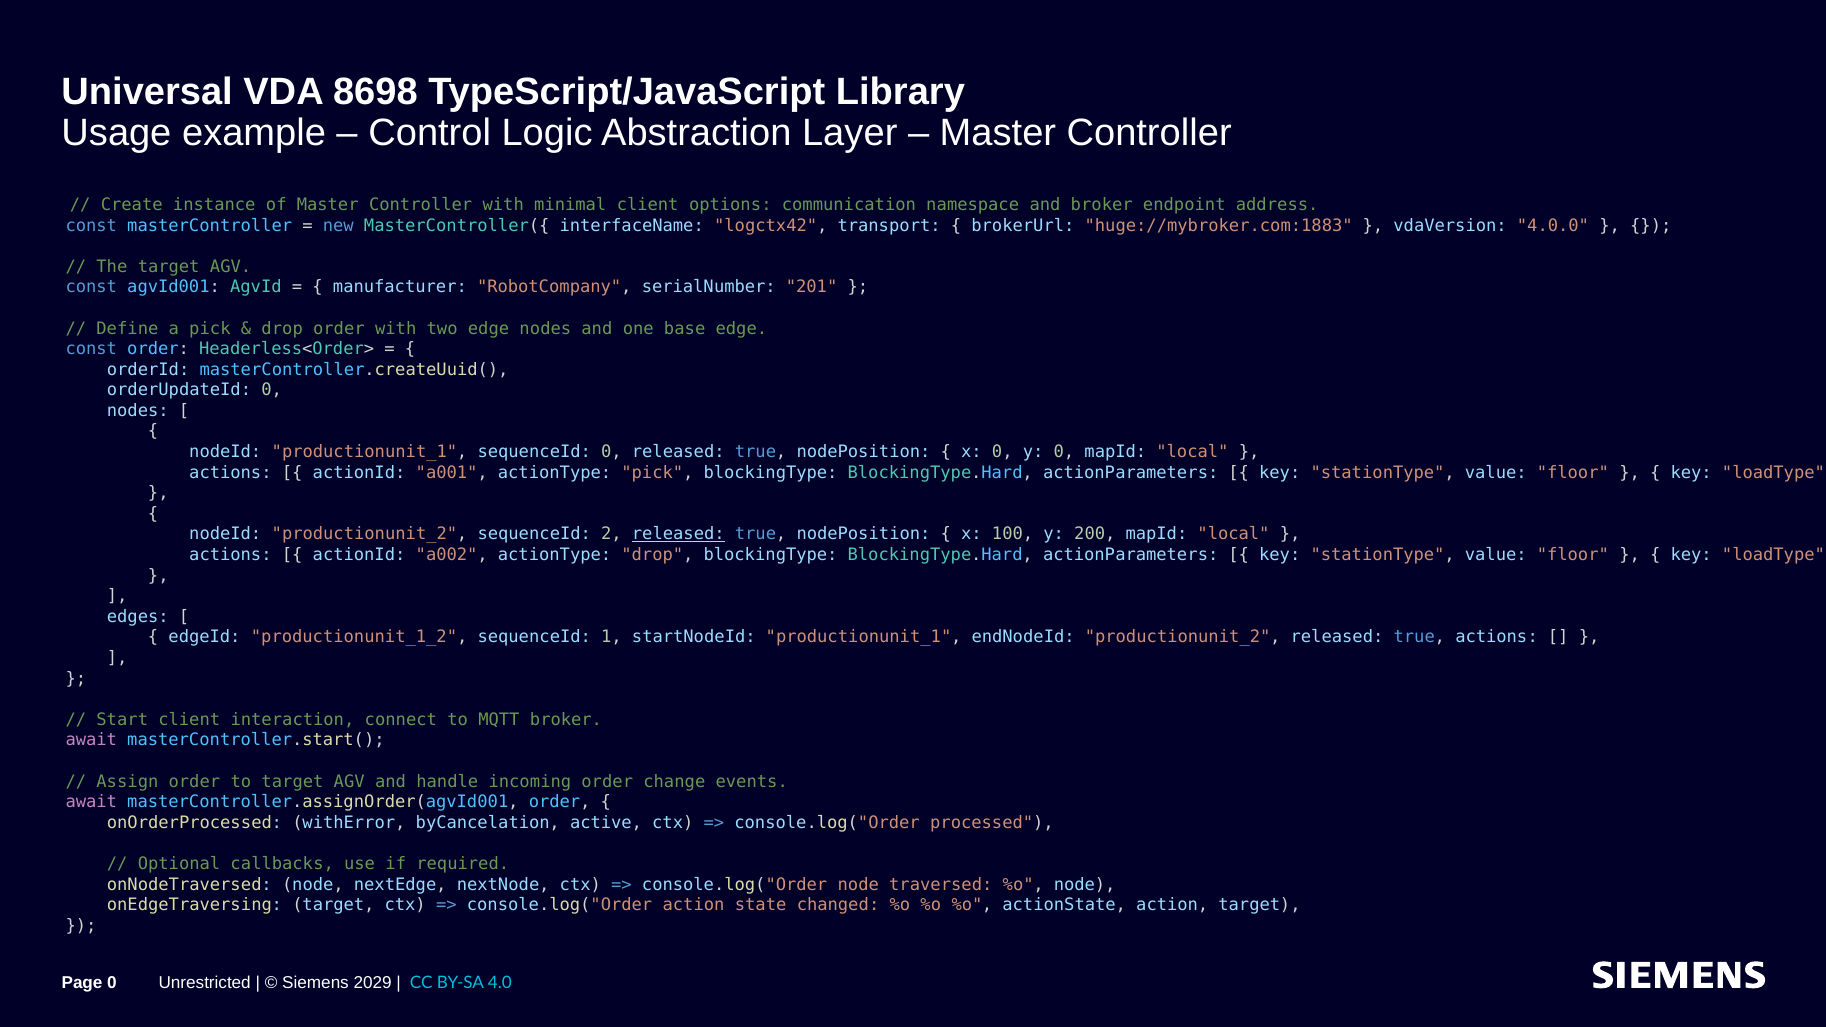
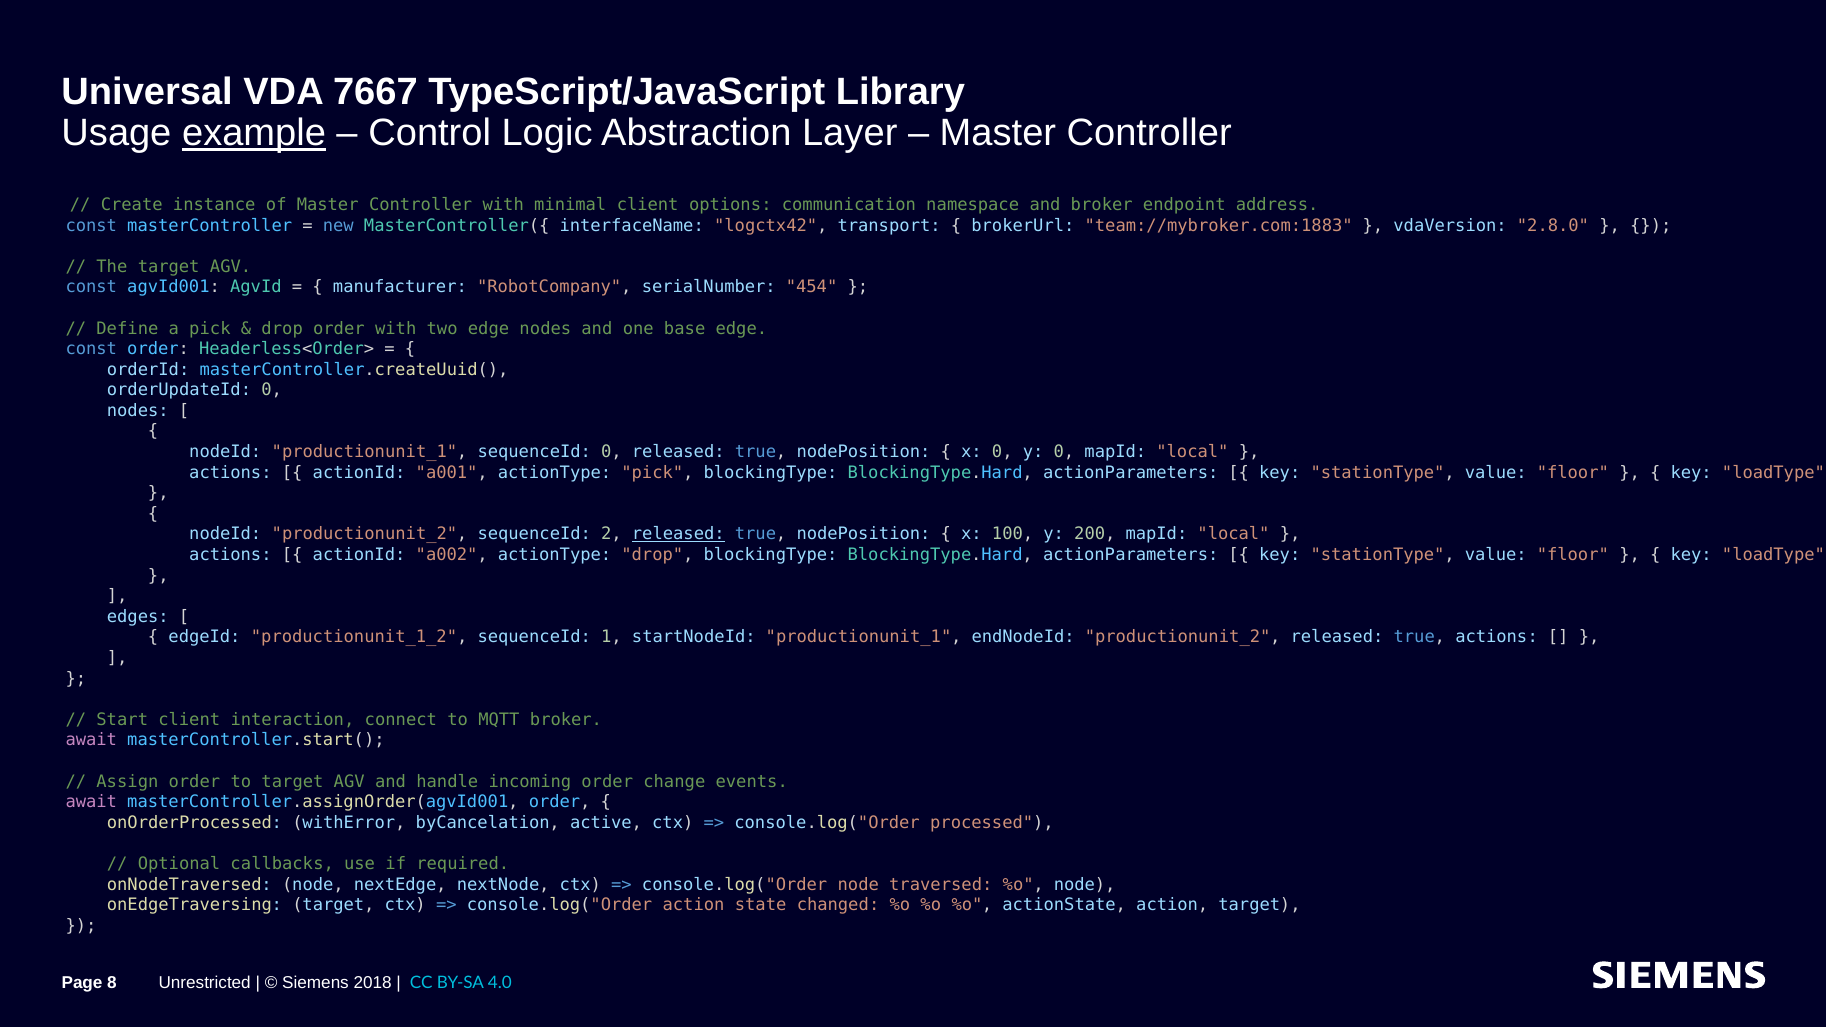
8698: 8698 -> 7667
example underline: none -> present
huge://mybroker.com:1883: huge://mybroker.com:1883 -> team://mybroker.com:1883
4.0.0: 4.0.0 -> 2.8.0
201: 201 -> 454
Page 0: 0 -> 8
2029: 2029 -> 2018
